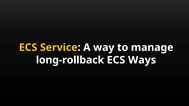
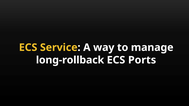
Ways: Ways -> Ports
